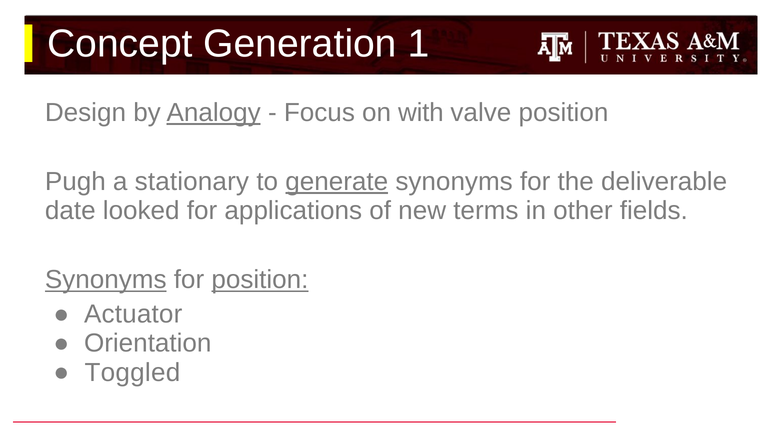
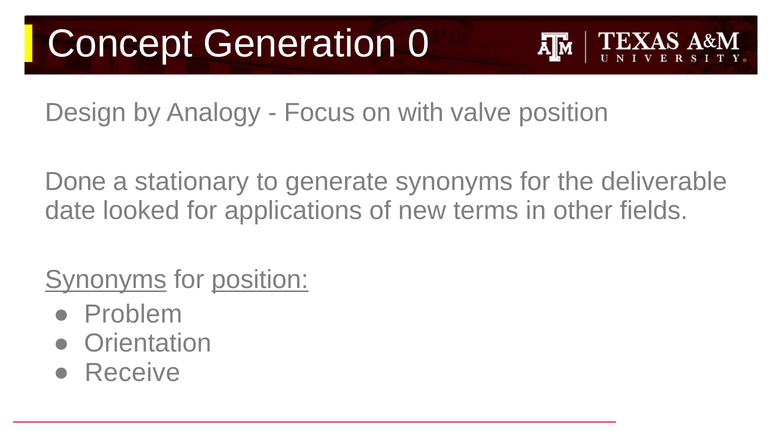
1: 1 -> 0
Analogy underline: present -> none
Pugh: Pugh -> Done
generate underline: present -> none
Actuator: Actuator -> Problem
Toggled: Toggled -> Receive
